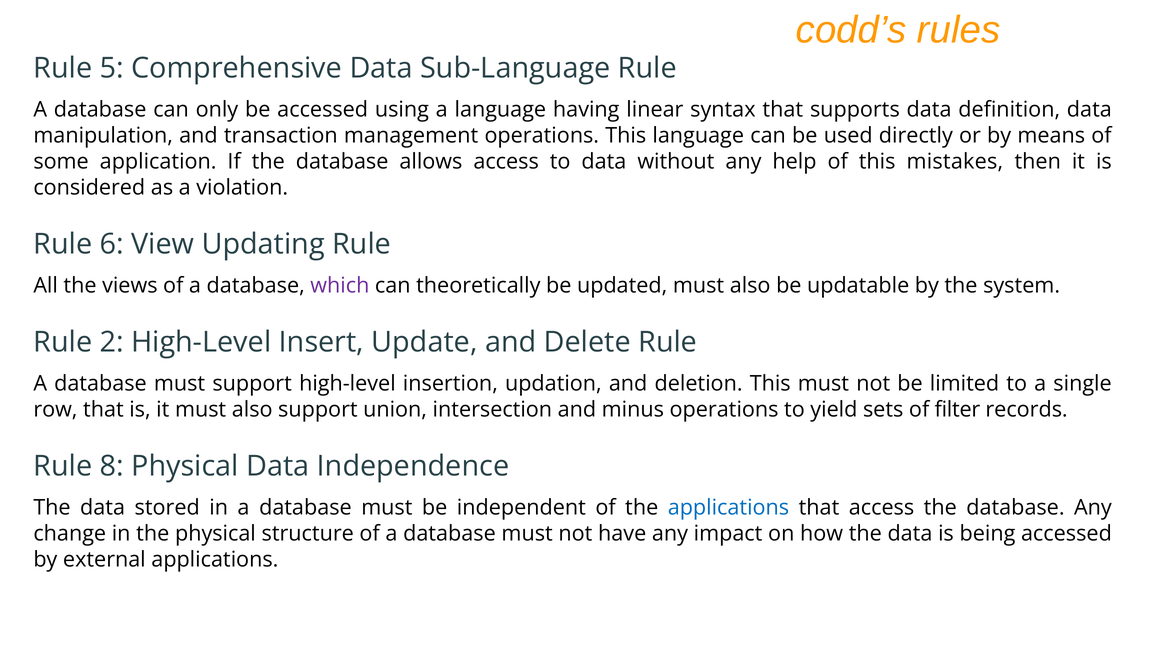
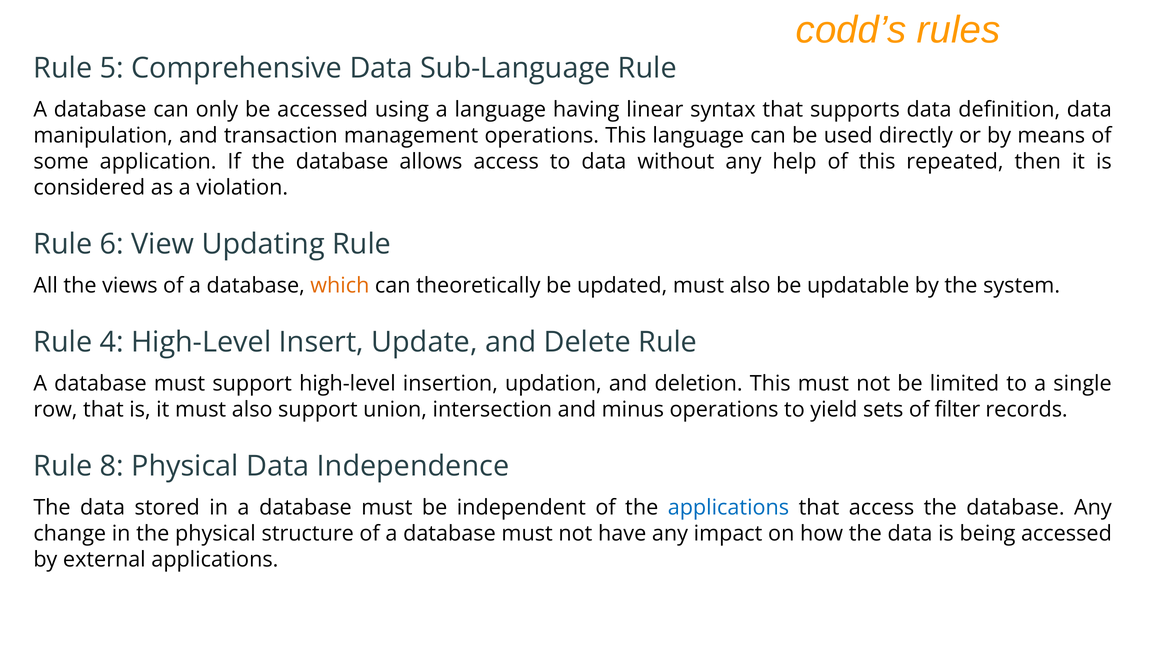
mistakes: mistakes -> repeated
which colour: purple -> orange
2: 2 -> 4
